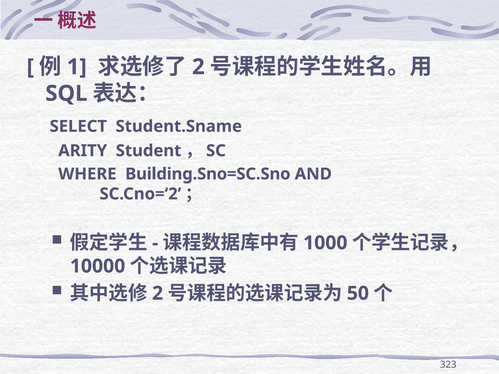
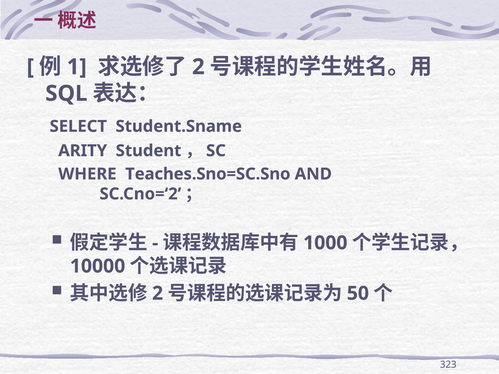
Building.Sno=SC.Sno: Building.Sno=SC.Sno -> Teaches.Sno=SC.Sno
